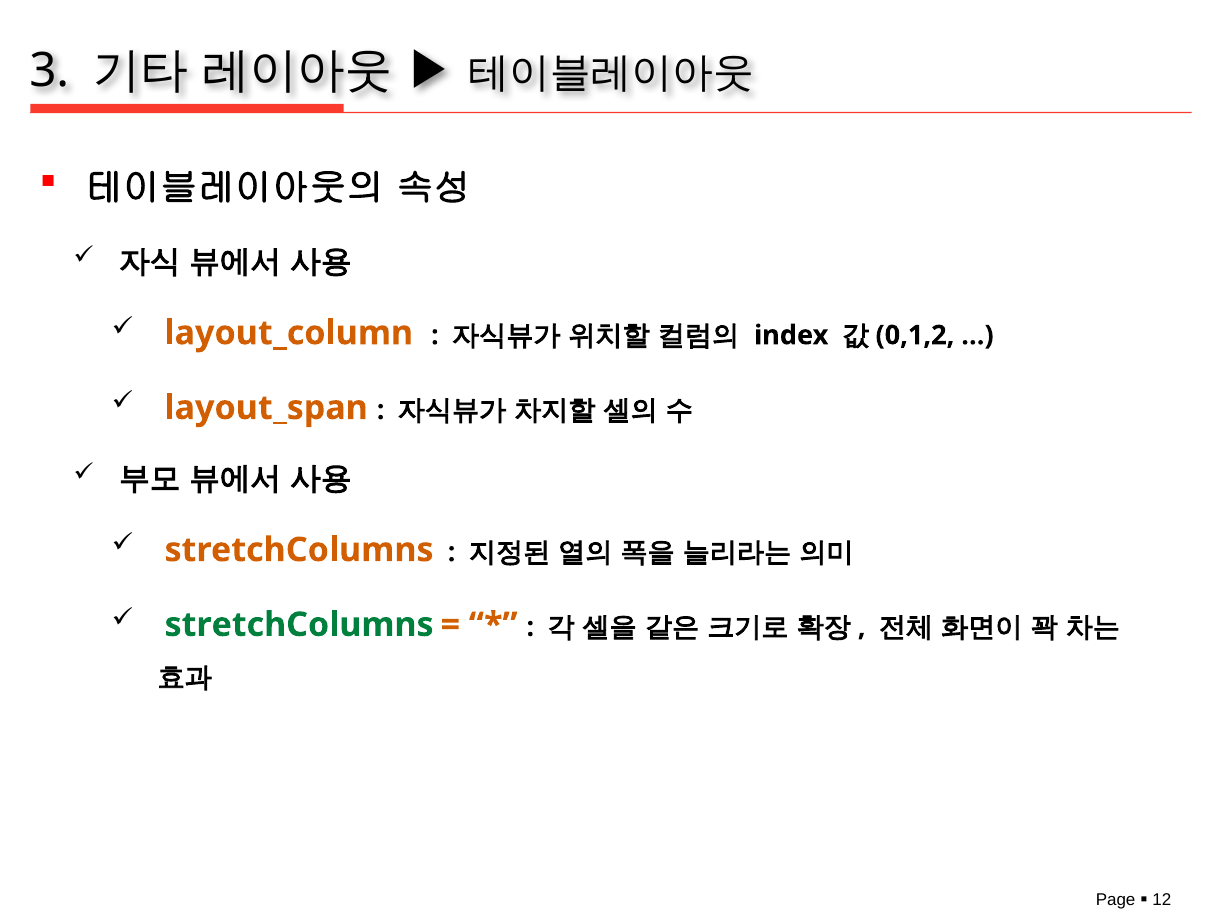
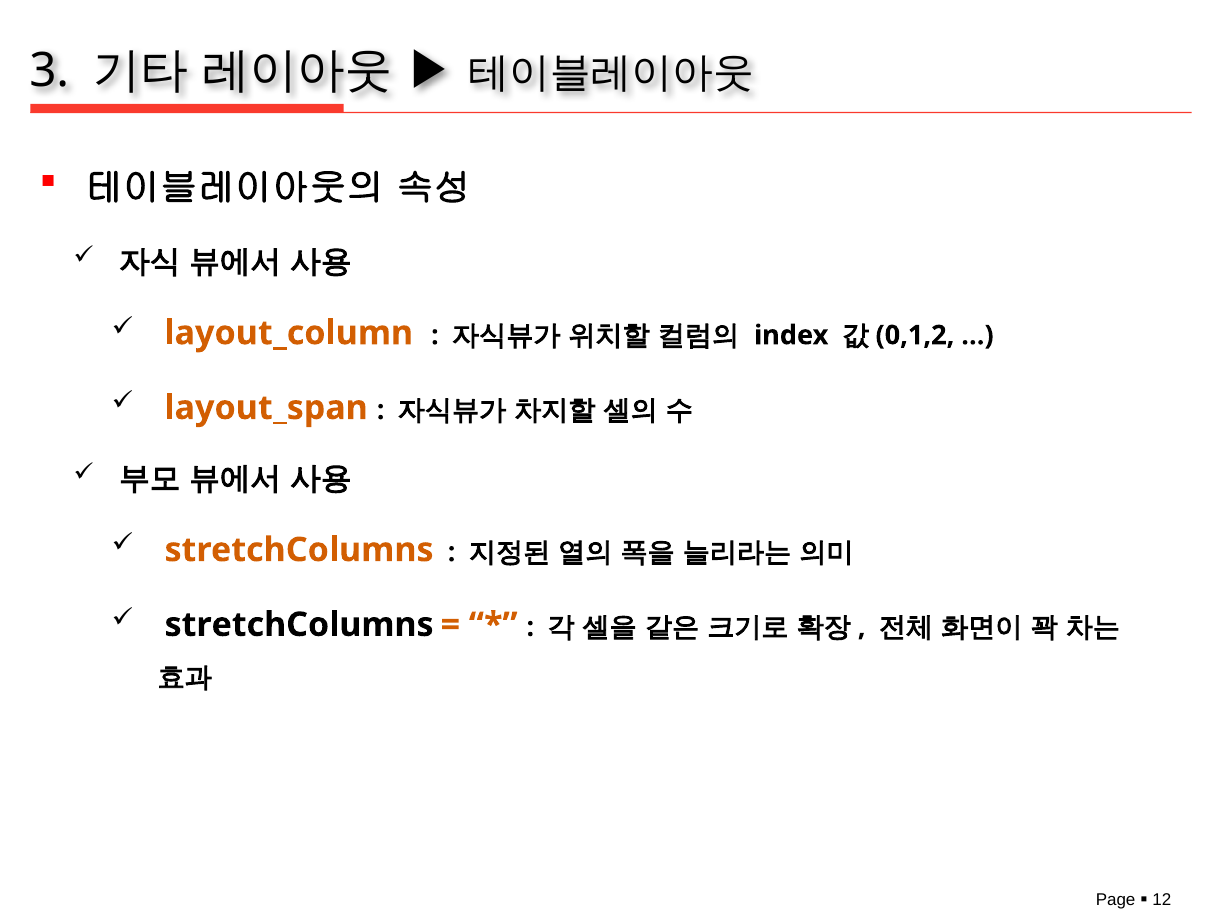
stretchColumns at (299, 625) colour: green -> black
